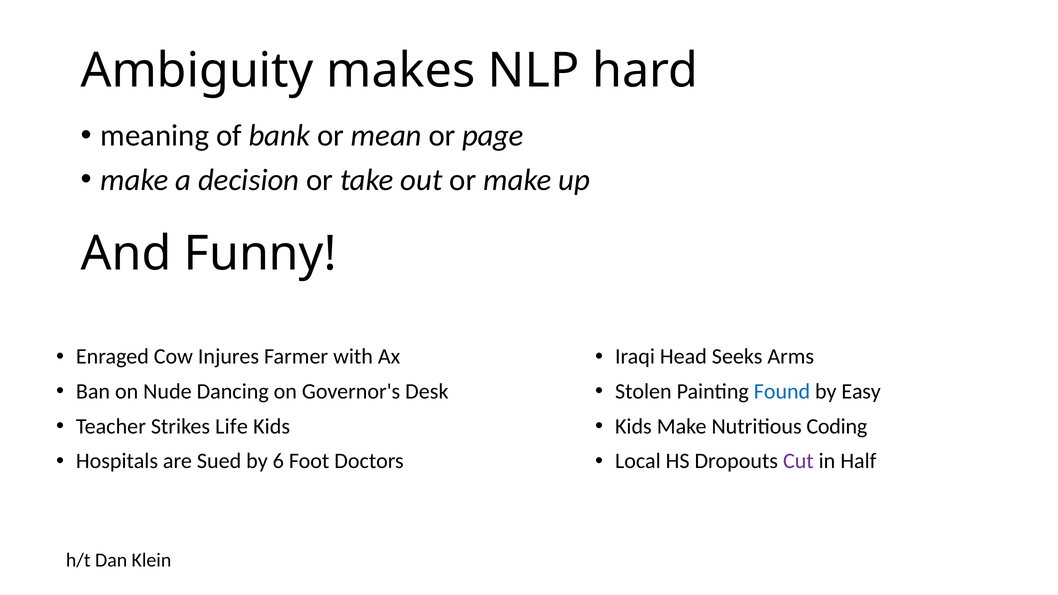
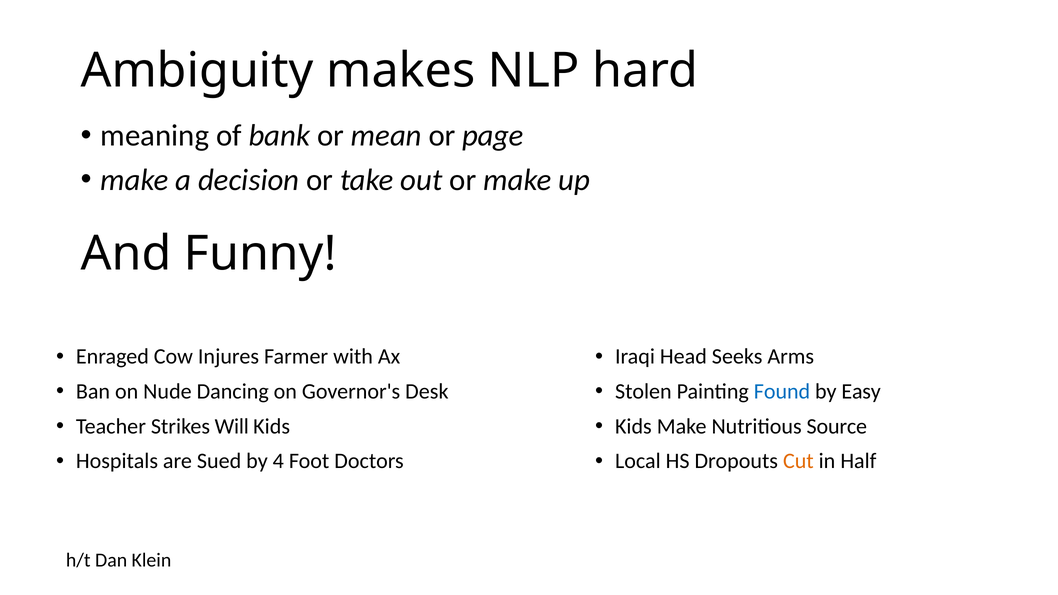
Life: Life -> Will
Coding: Coding -> Source
6: 6 -> 4
Cut colour: purple -> orange
